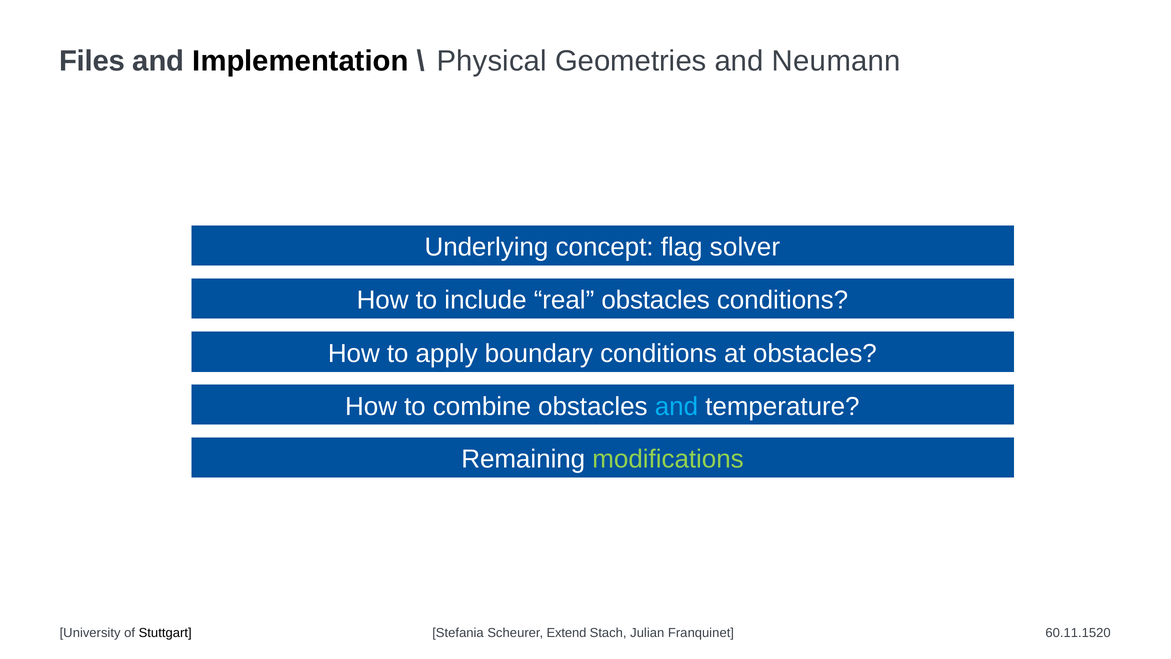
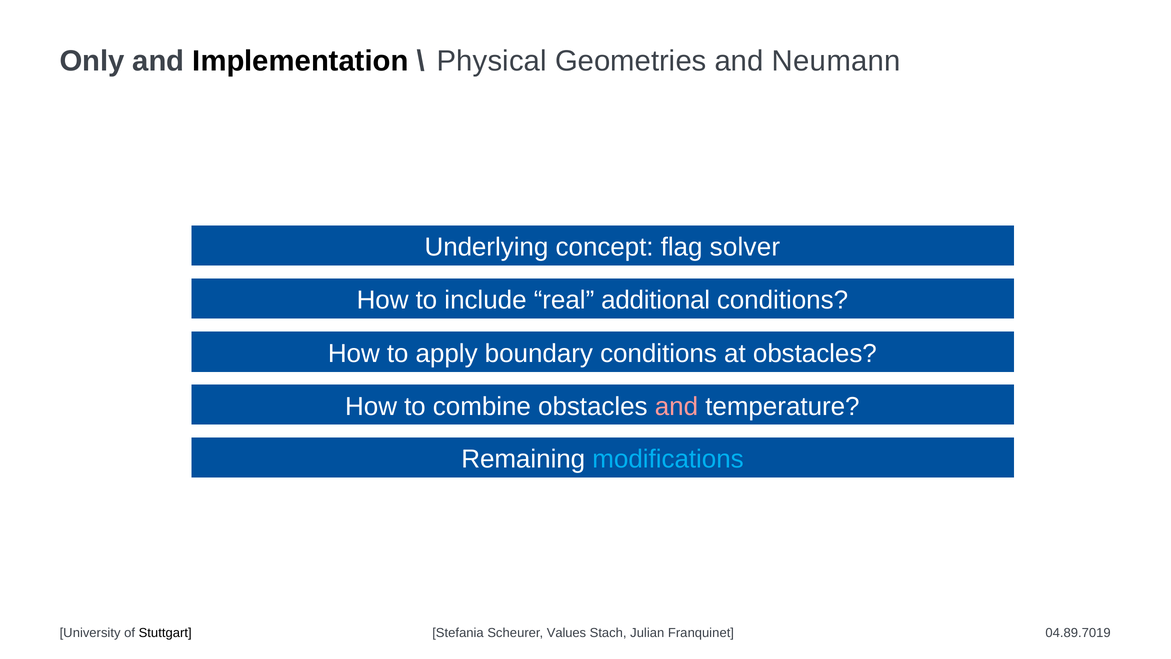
Files: Files -> Only
real obstacles: obstacles -> additional
and at (676, 406) colour: light blue -> pink
modifications colour: light green -> light blue
Extend: Extend -> Values
60.11.1520: 60.11.1520 -> 04.89.7019
